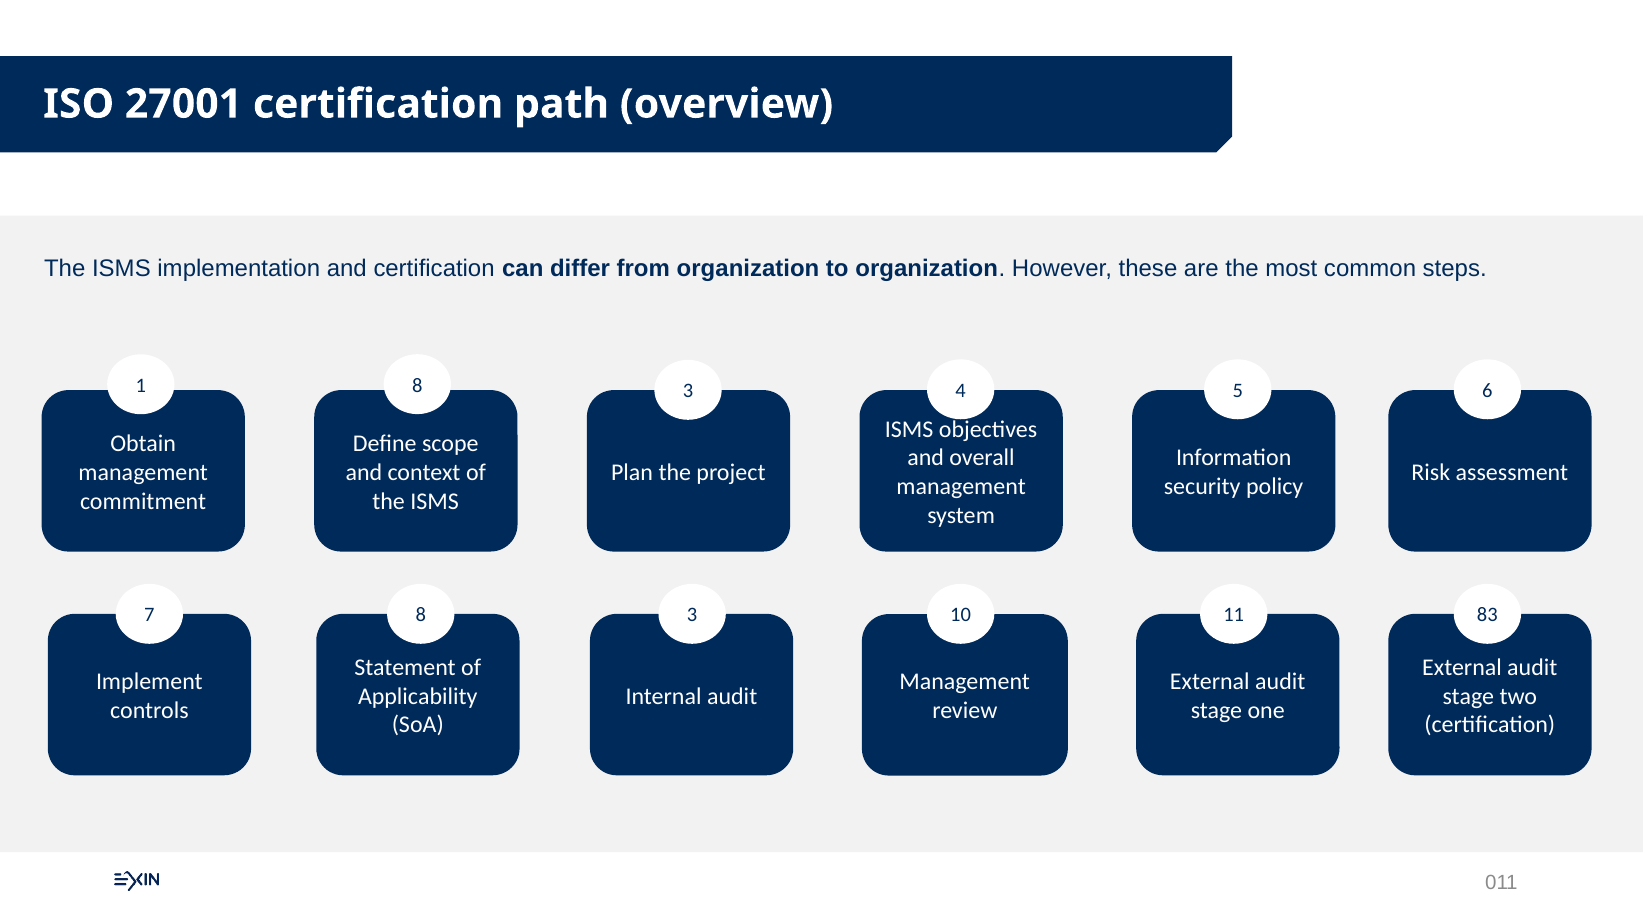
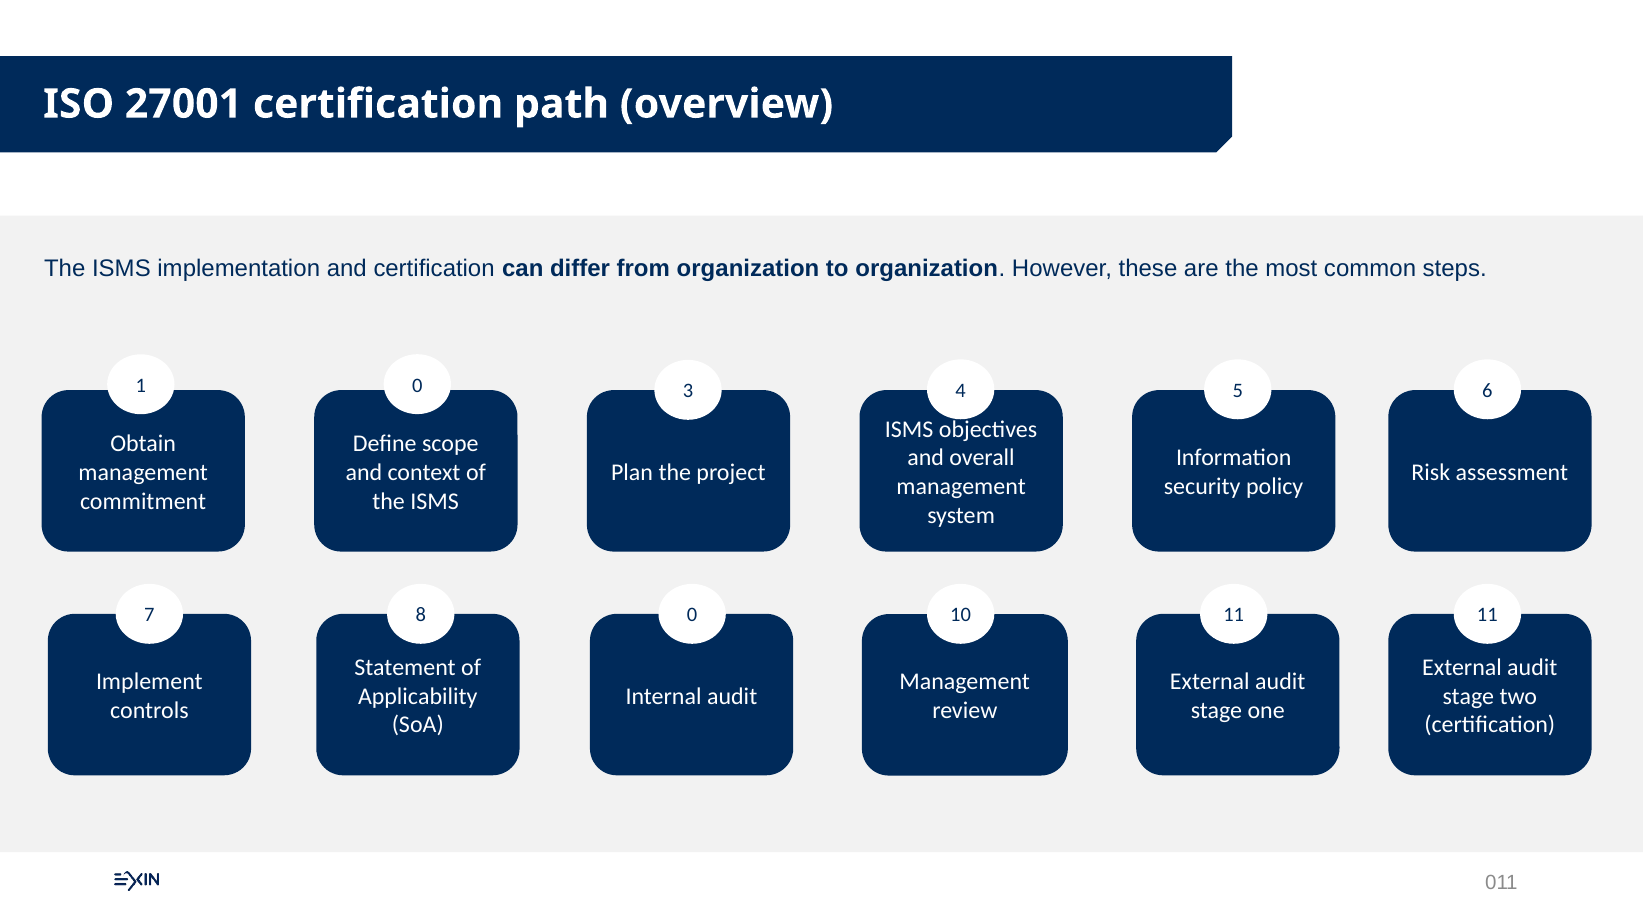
1 8: 8 -> 0
7 8 3: 3 -> 0
11 83: 83 -> 11
